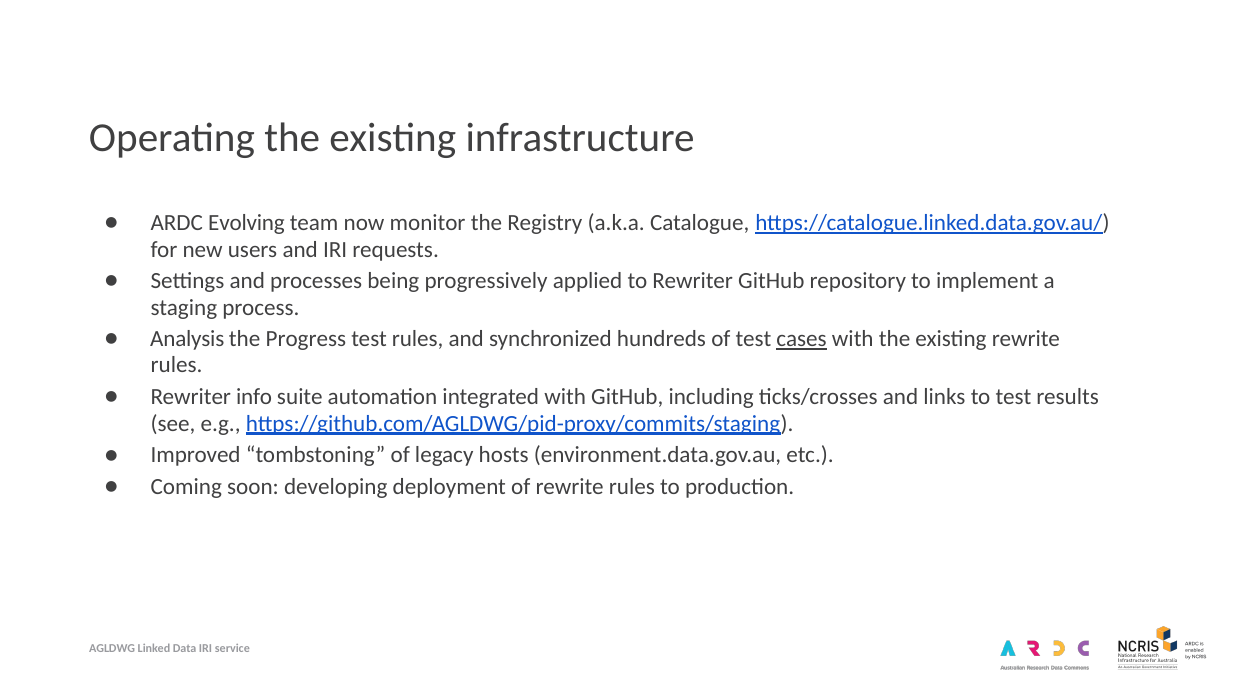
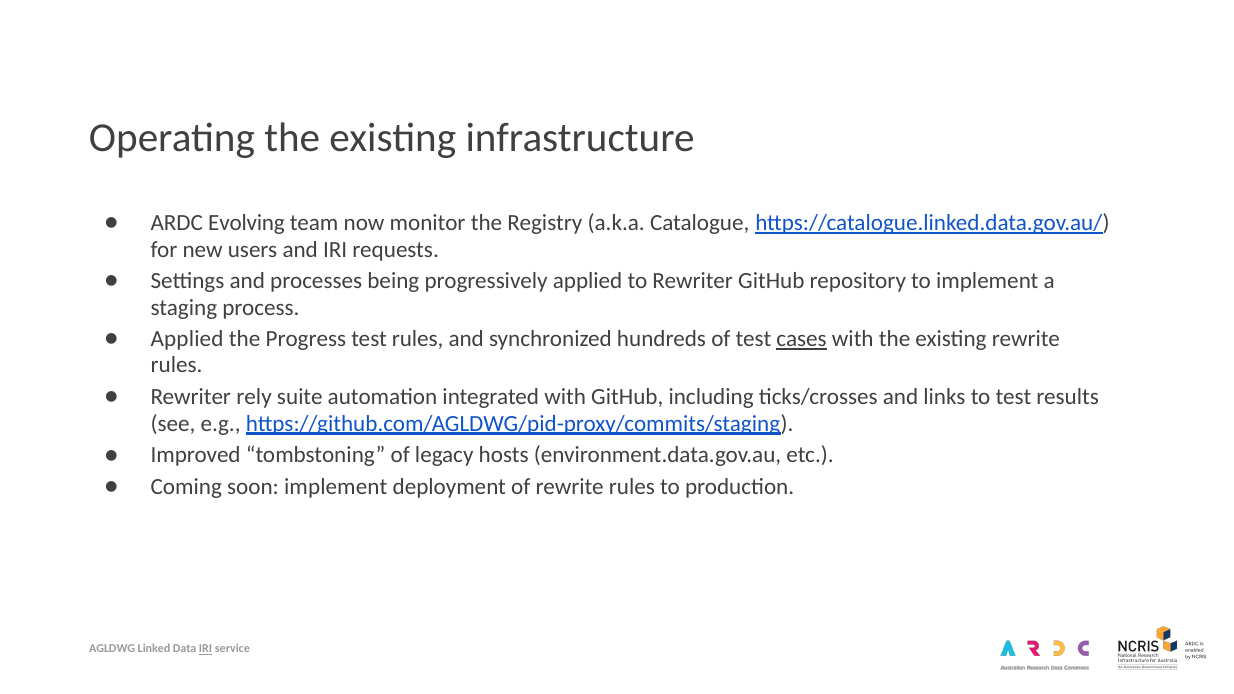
Analysis at (187, 339): Analysis -> Applied
info: info -> rely
soon developing: developing -> implement
IRI at (206, 649) underline: none -> present
